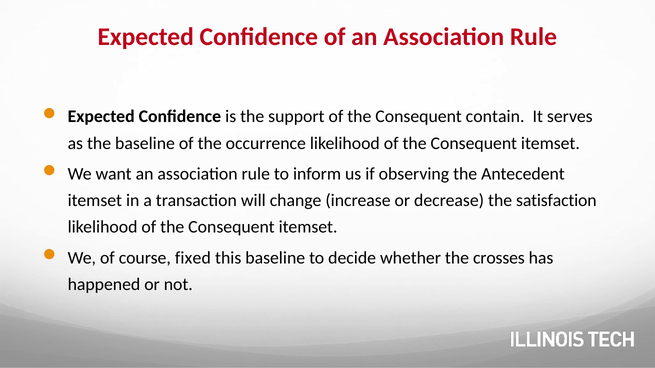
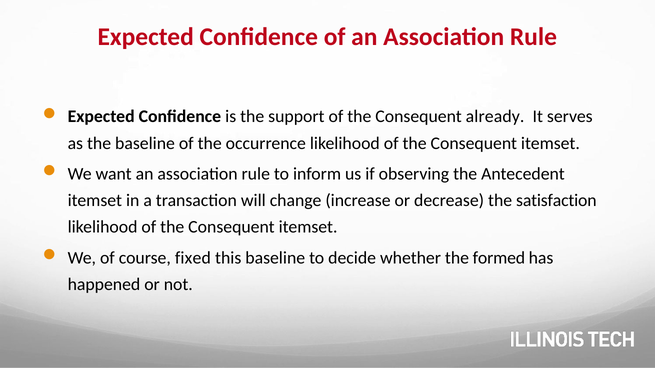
contain: contain -> already
crosses: crosses -> formed
